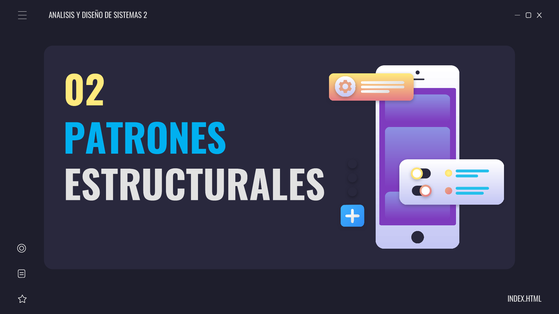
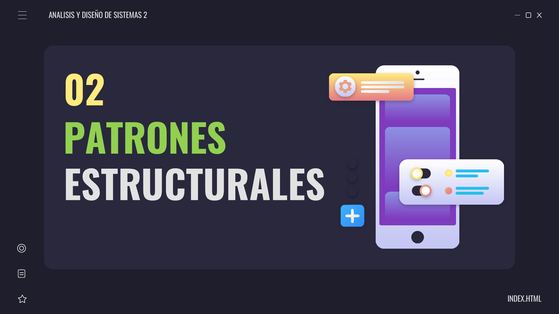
PATRONES colour: light blue -> light green
